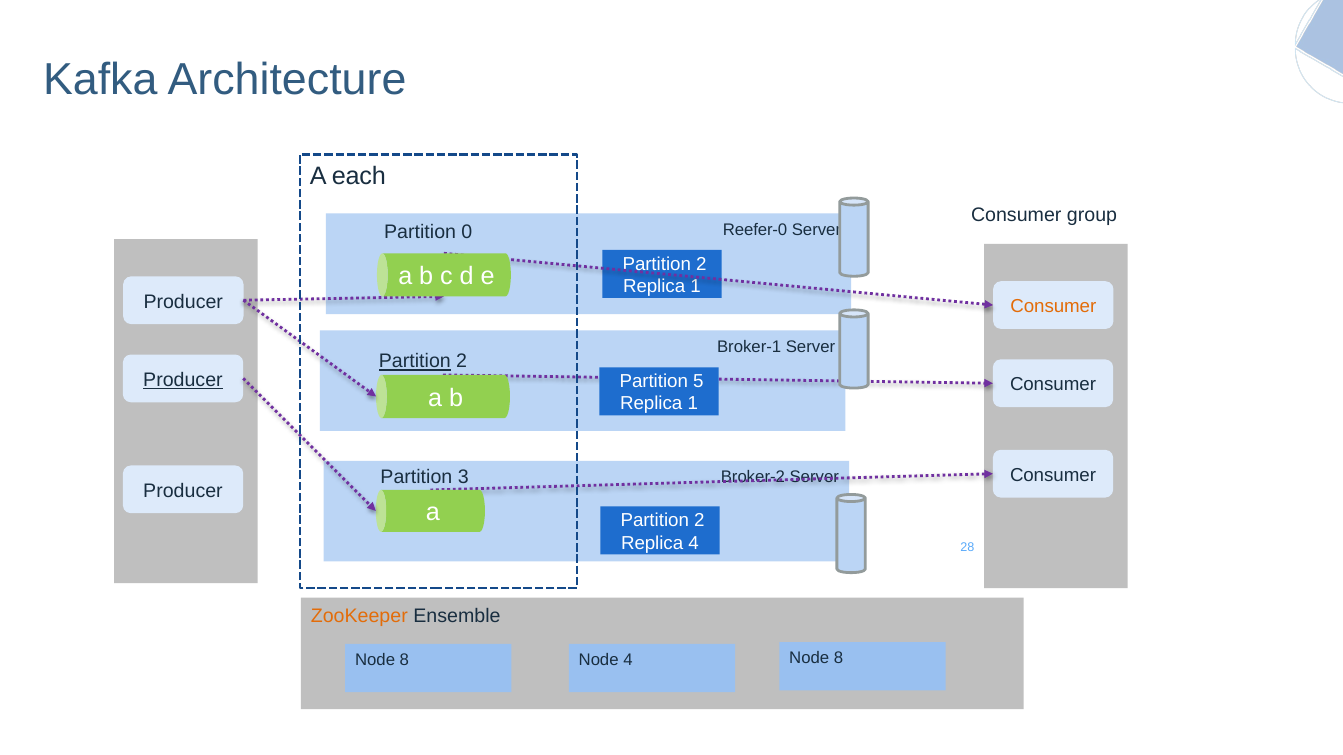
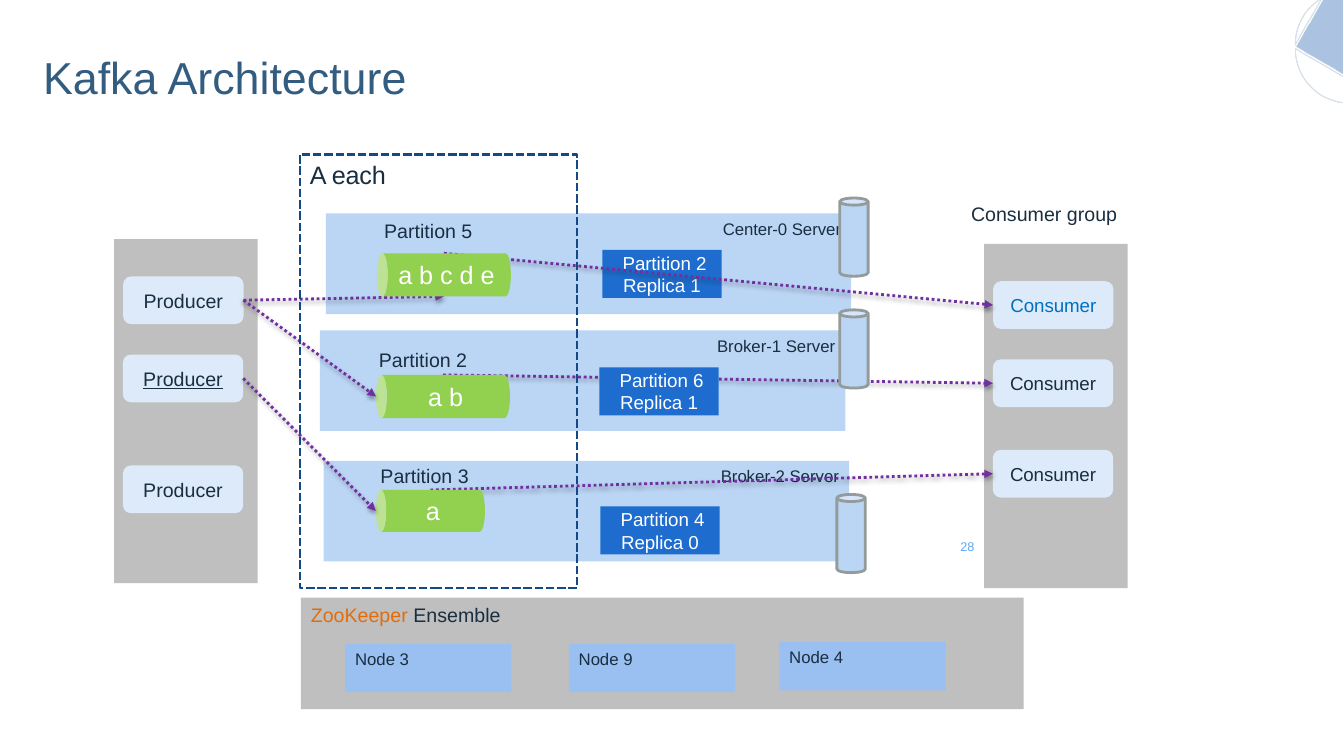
Reefer-0: Reefer-0 -> Center-0
0: 0 -> 5
Consumer at (1053, 306) colour: orange -> blue
Partition at (415, 362) underline: present -> none
5: 5 -> 6
2 at (699, 521): 2 -> 4
Replica 4: 4 -> 0
8 at (404, 660): 8 -> 3
Node 4: 4 -> 9
8 at (838, 659): 8 -> 4
